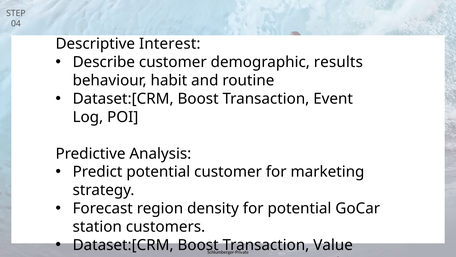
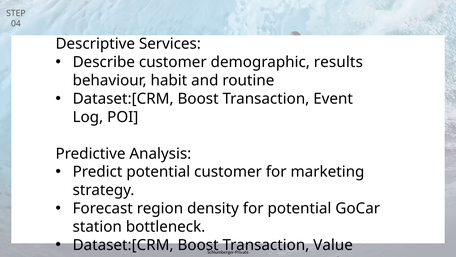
Interest: Interest -> Services
customers: customers -> bottleneck
